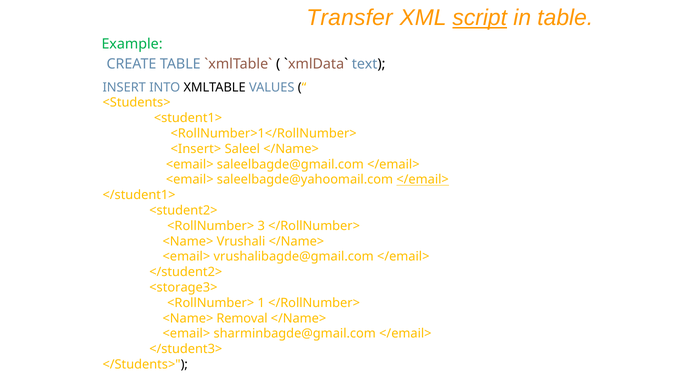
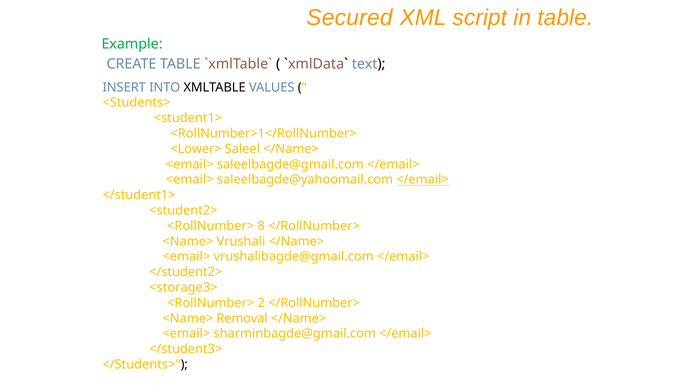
Transfer: Transfer -> Secured
script underline: present -> none
<Insert>: <Insert> -> <Lower>
3: 3 -> 8
1: 1 -> 2
